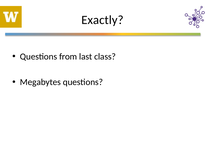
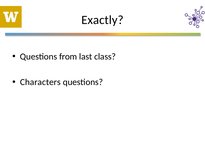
Megabytes: Megabytes -> Characters
